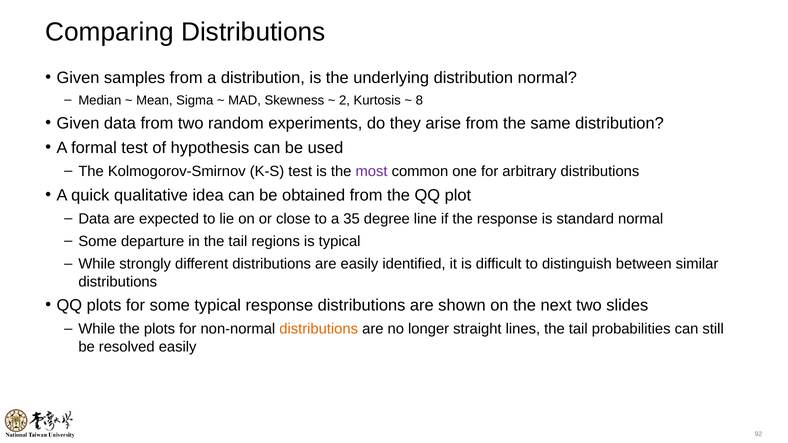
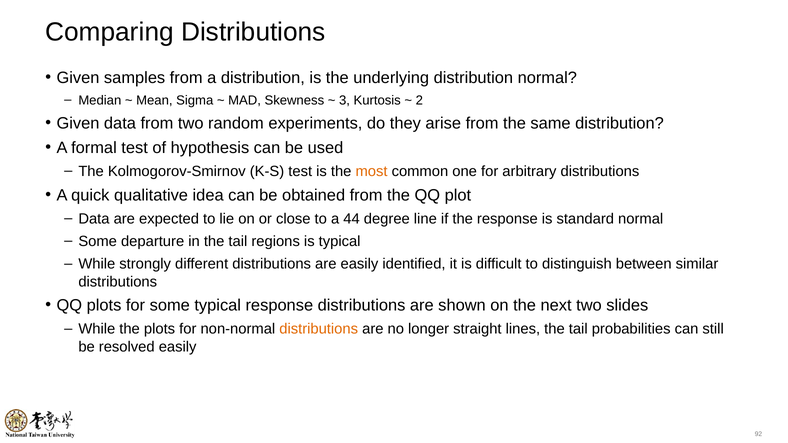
2: 2 -> 3
8: 8 -> 2
most colour: purple -> orange
35: 35 -> 44
